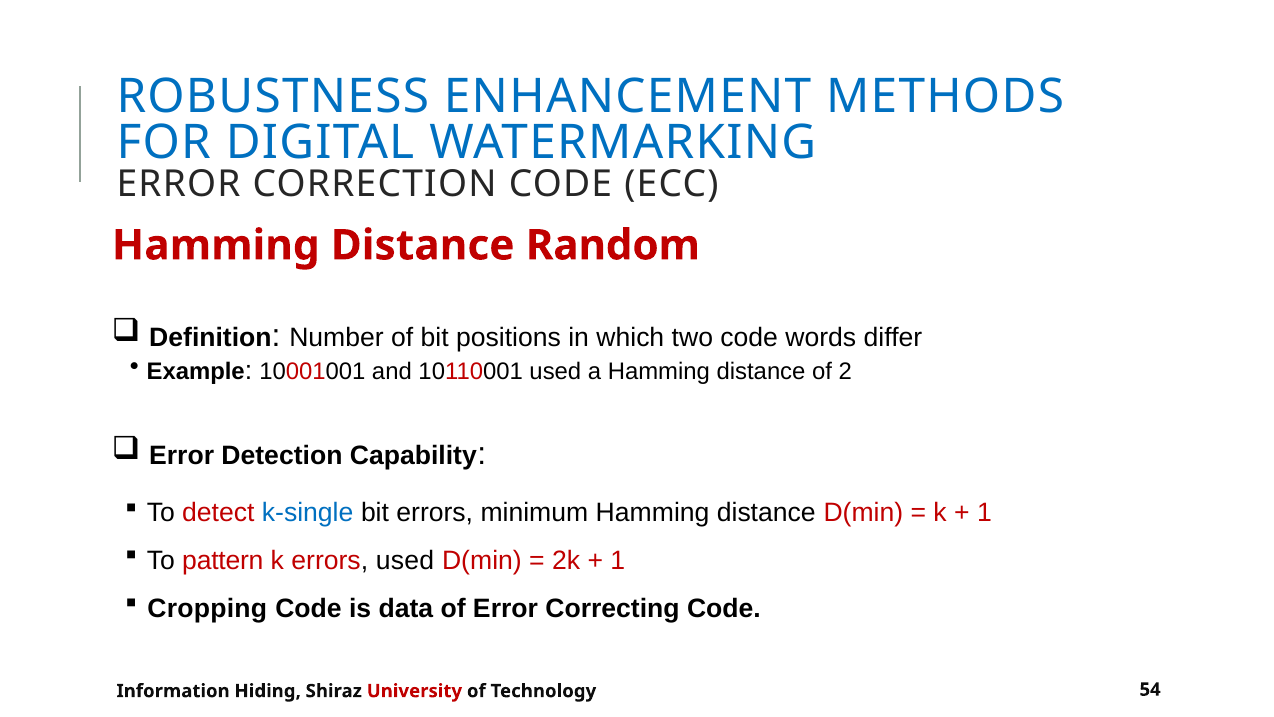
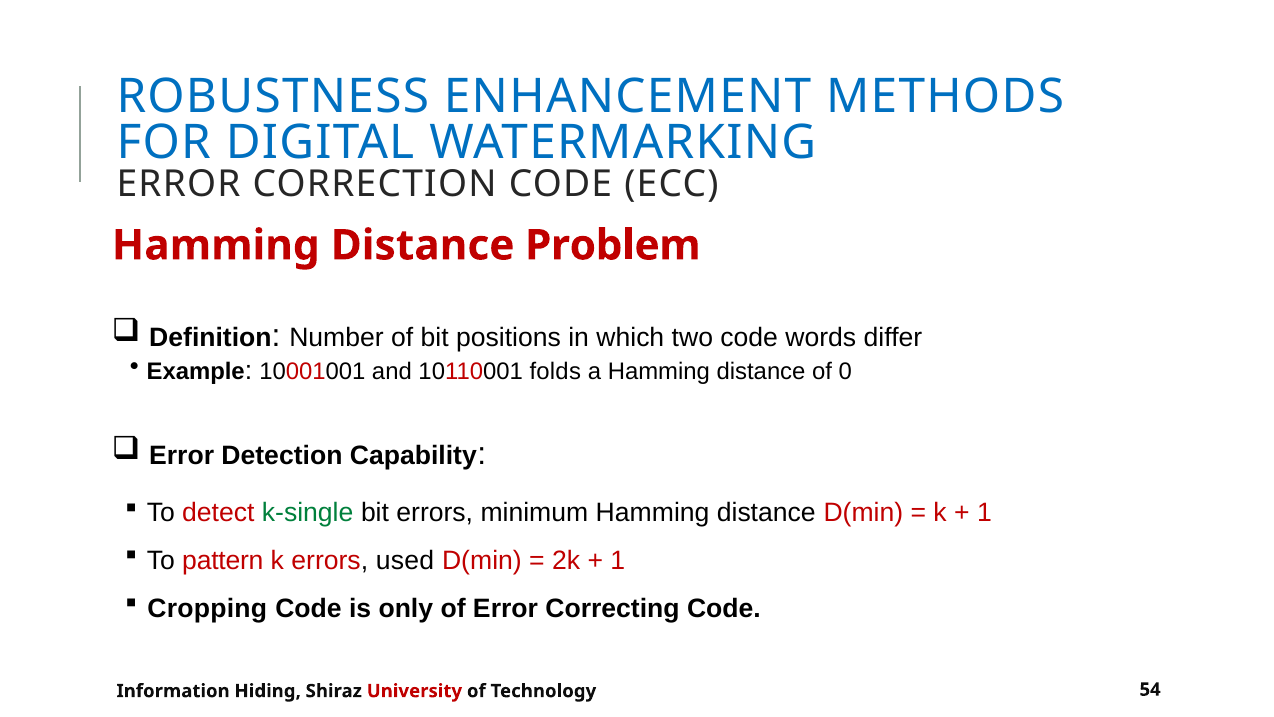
Random: Random -> Problem
10110001 used: used -> folds
2: 2 -> 0
k-single colour: blue -> green
data: data -> only
